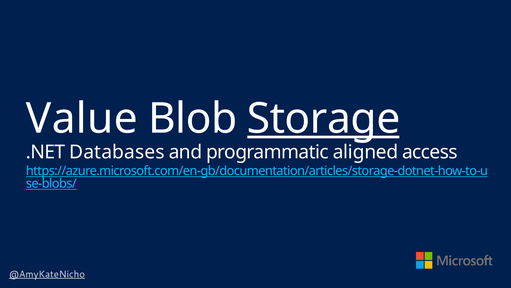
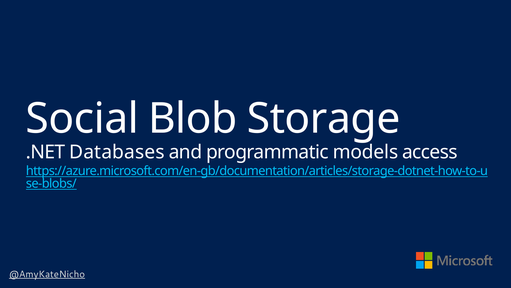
Value: Value -> Social
Storage underline: present -> none
aligned: aligned -> models
